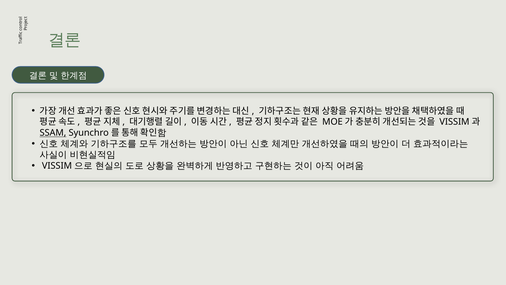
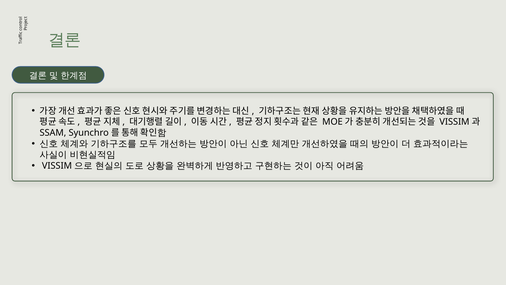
SSAM underline: present -> none
